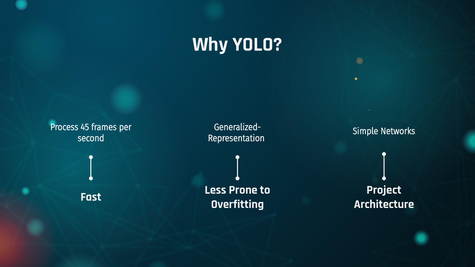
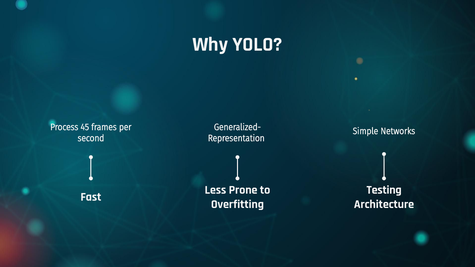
Project: Project -> Testing
